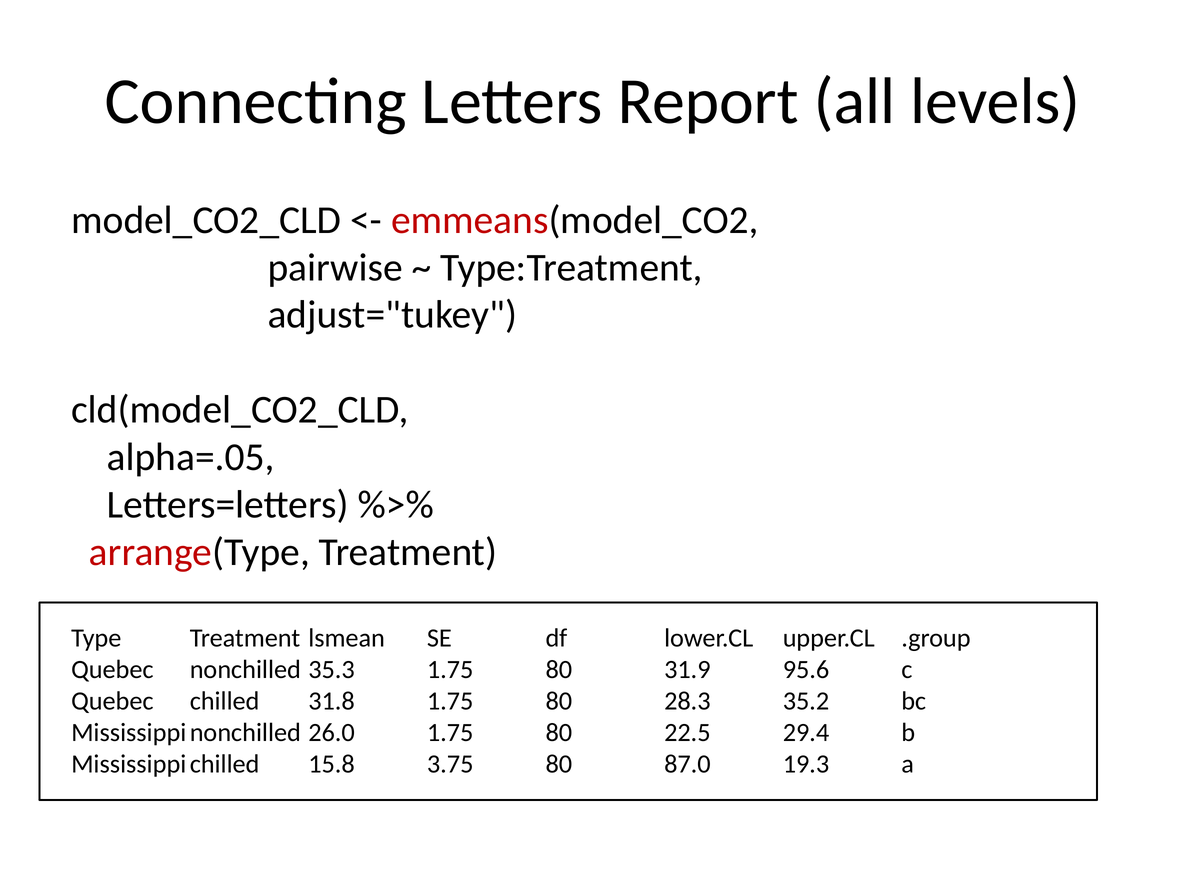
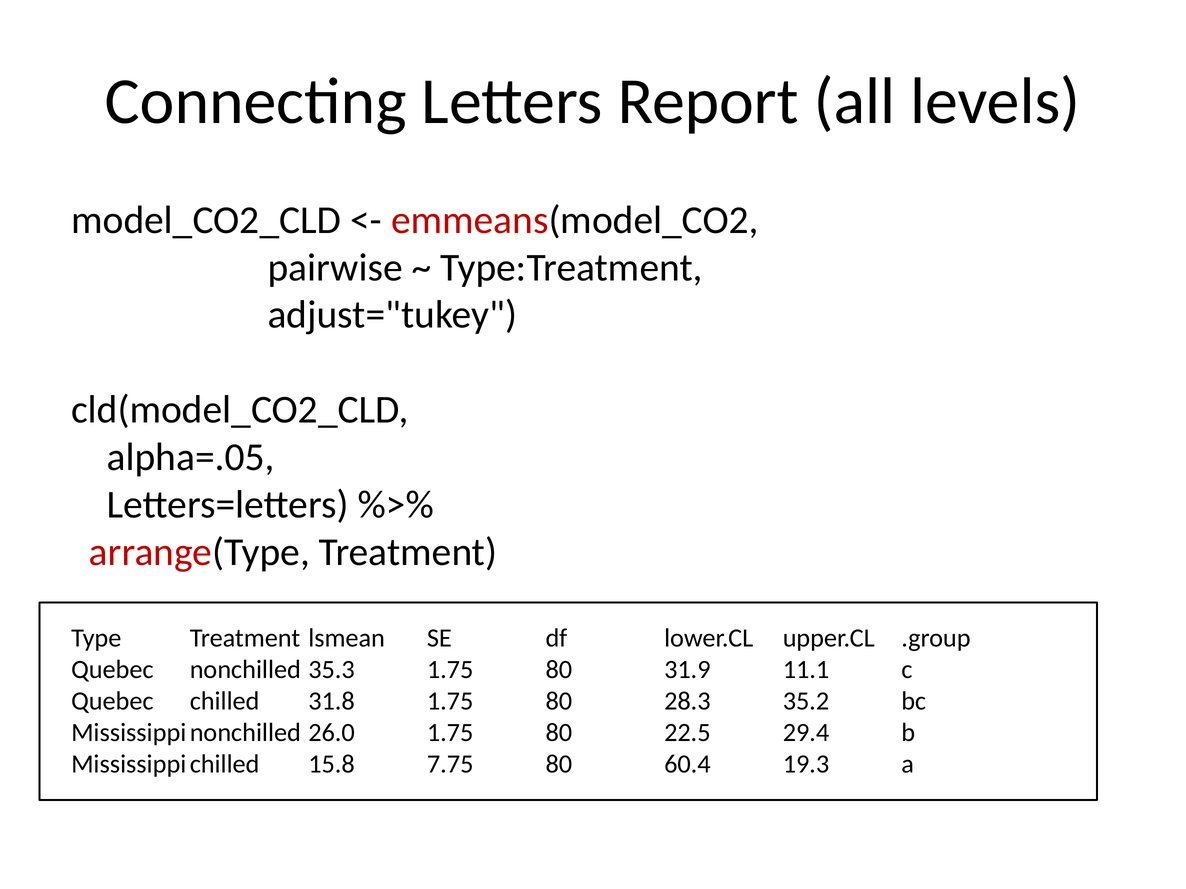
95.6: 95.6 -> 11.1
3.75: 3.75 -> 7.75
87.0: 87.0 -> 60.4
